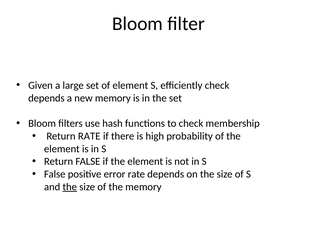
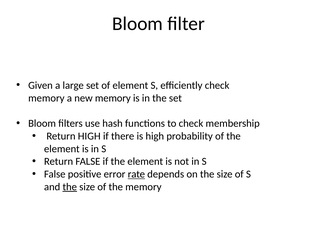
depends at (46, 98): depends -> memory
Return RATE: RATE -> HIGH
rate at (136, 174) underline: none -> present
